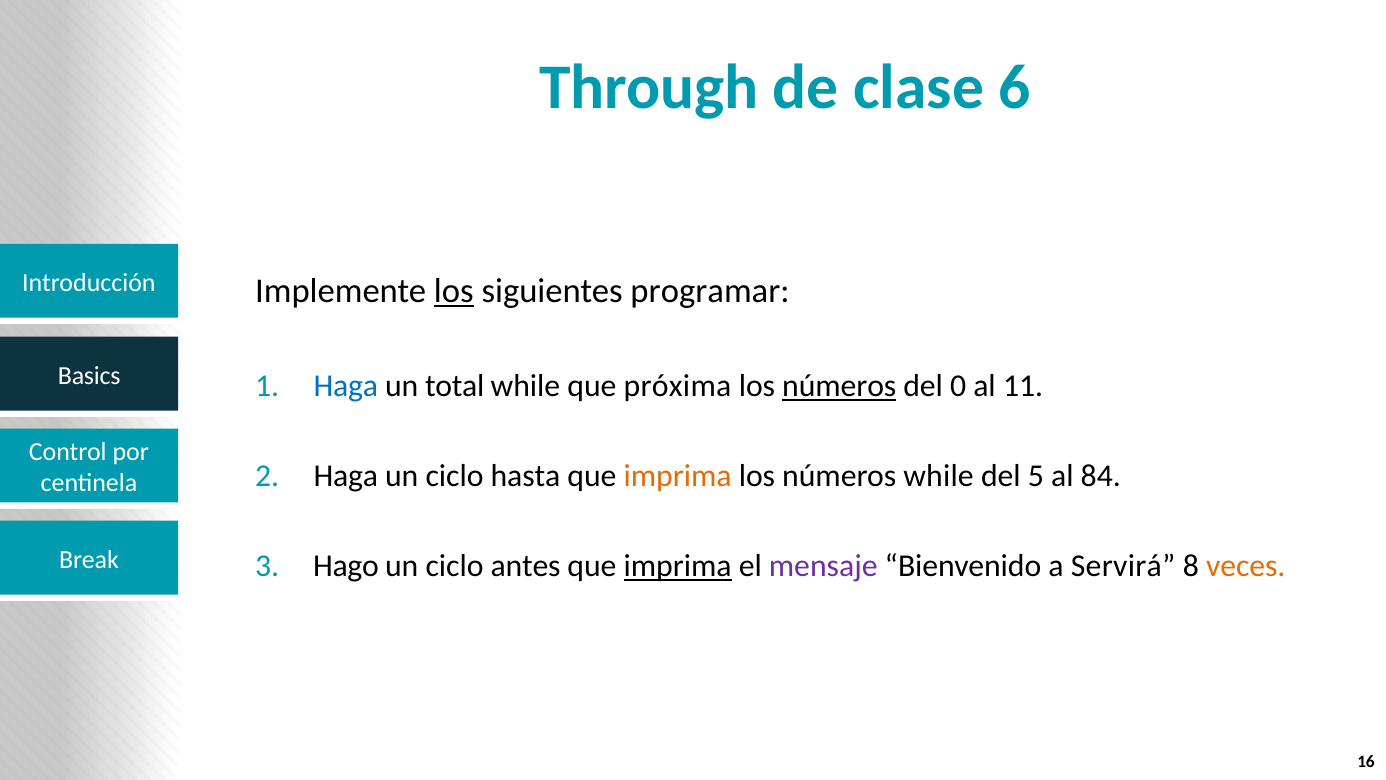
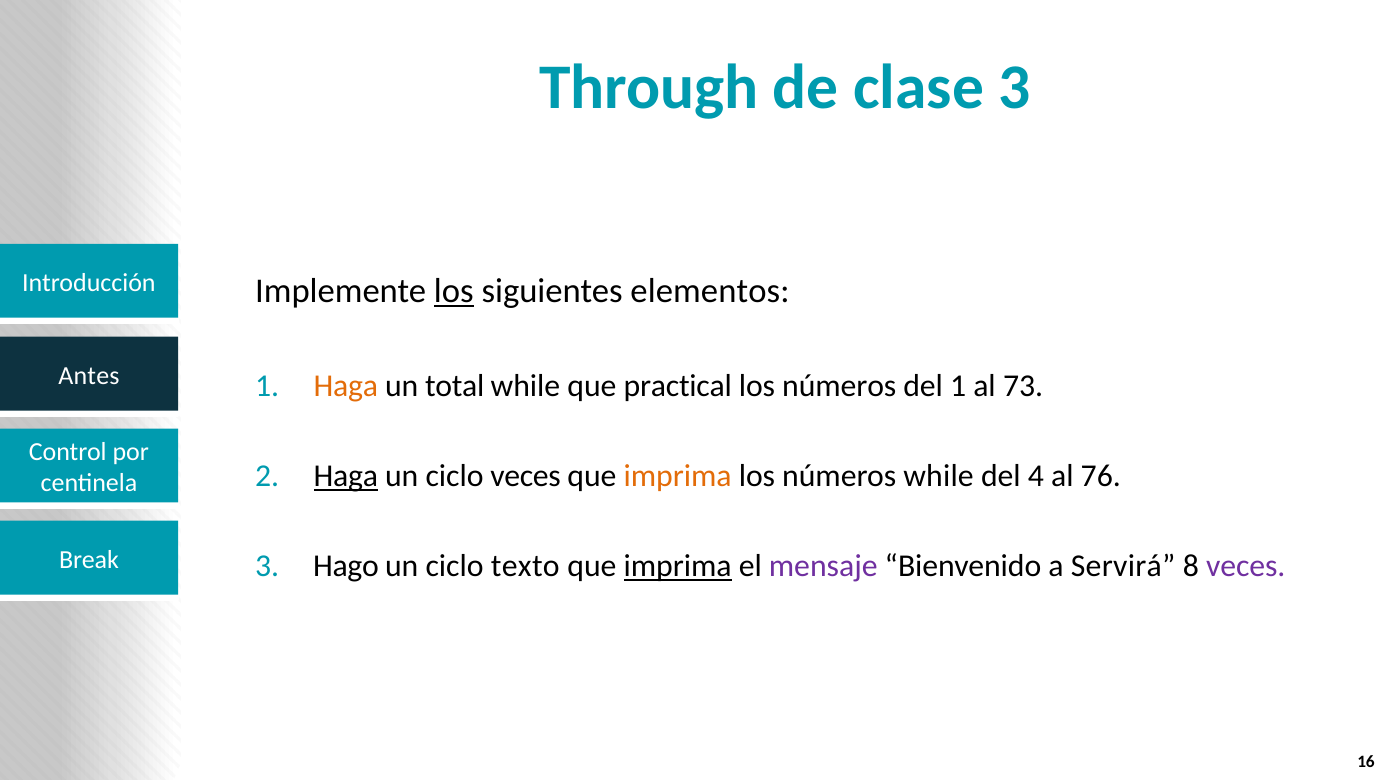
clase 6: 6 -> 3
programar: programar -> elementos
Basics: Basics -> Antes
Haga at (346, 386) colour: blue -> orange
próxima: próxima -> practical
números at (839, 386) underline: present -> none
del 0: 0 -> 1
11: 11 -> 73
Haga at (346, 476) underline: none -> present
ciclo hasta: hasta -> veces
5: 5 -> 4
84: 84 -> 76
antes: antes -> texto
veces at (1246, 566) colour: orange -> purple
